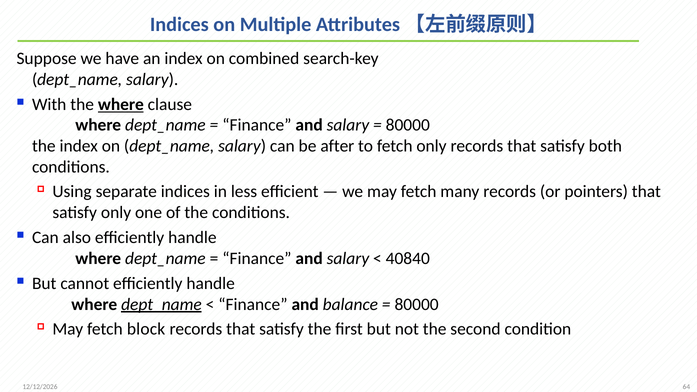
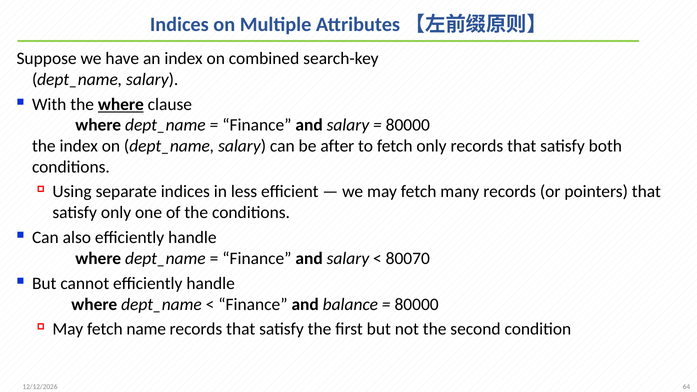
40840: 40840 -> 80070
dept_name at (161, 304) underline: present -> none
block: block -> name
